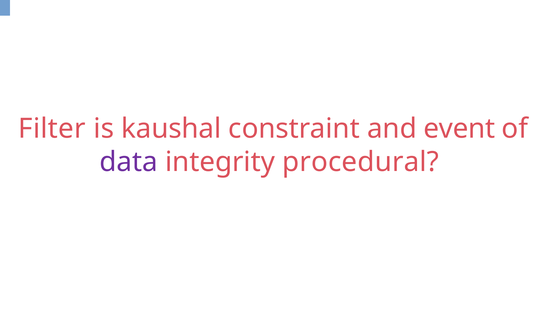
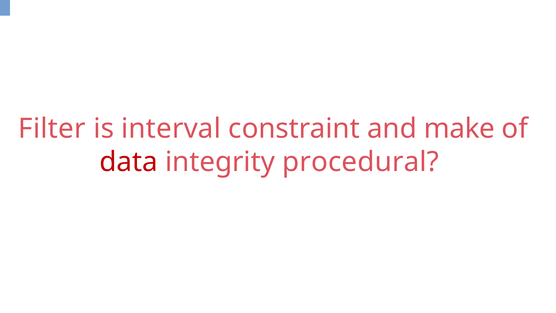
kaushal: kaushal -> interval
event: event -> make
data colour: purple -> red
